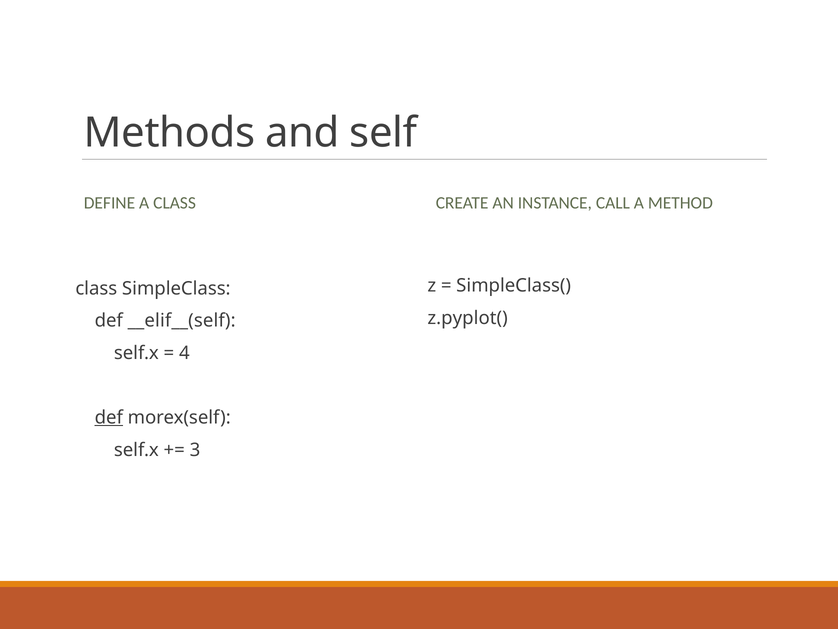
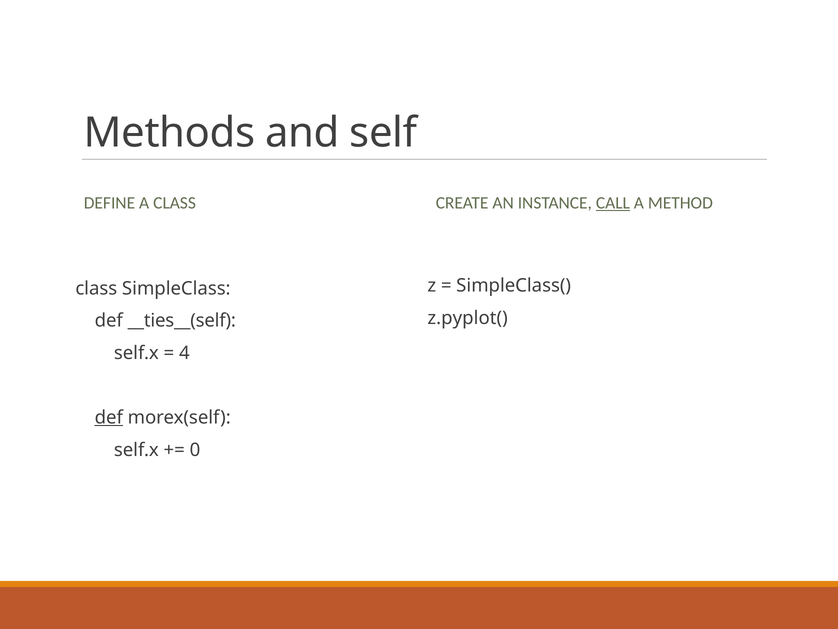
CALL underline: none -> present
__elif__(self: __elif__(self -> __ties__(self
3: 3 -> 0
